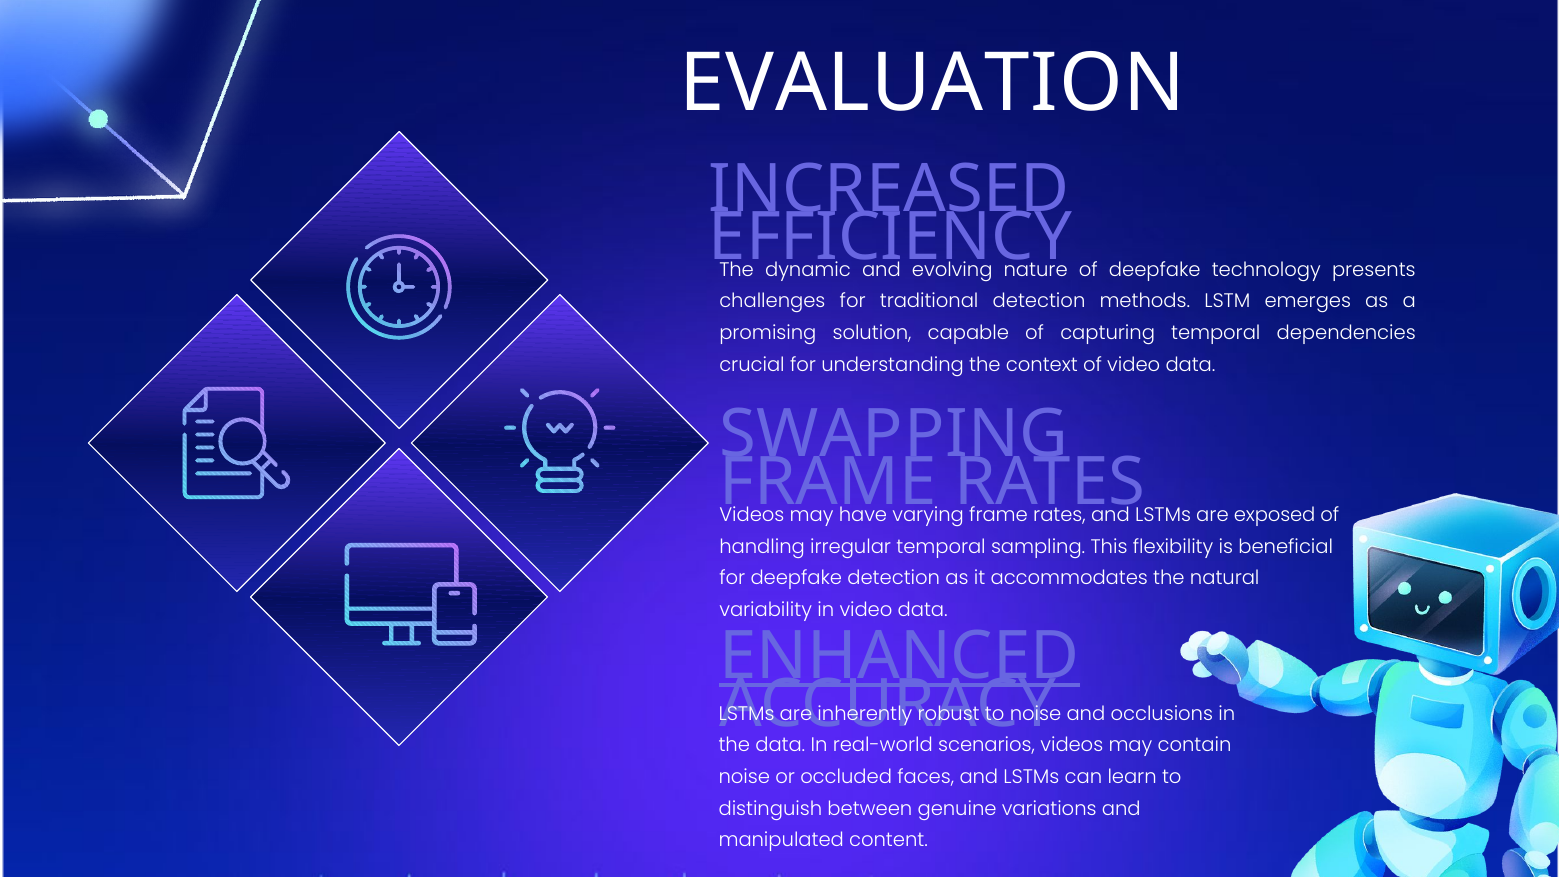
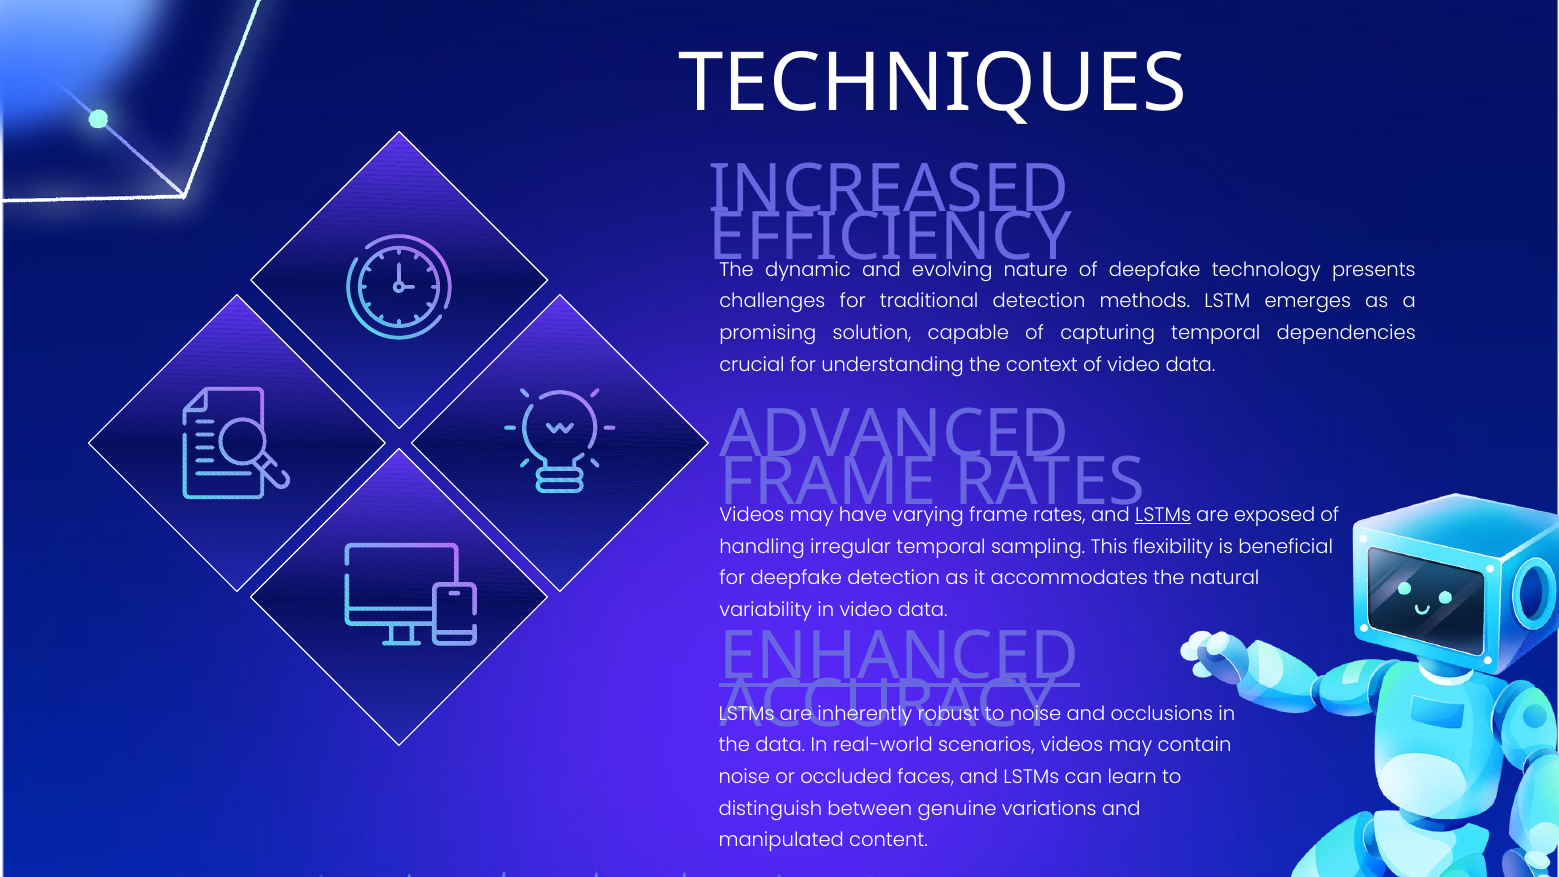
EVALUATION: EVALUATION -> TECHNIQUES
SWAPPING: SWAPPING -> ADVANCED
LSTMs at (1163, 515) underline: none -> present
